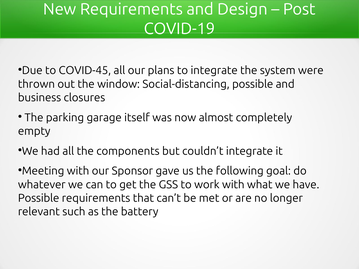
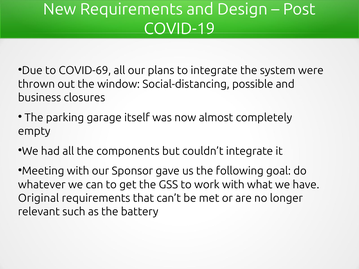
COVID-45: COVID-45 -> COVID-69
Possible at (39, 198): Possible -> Original
